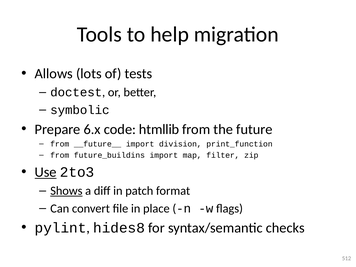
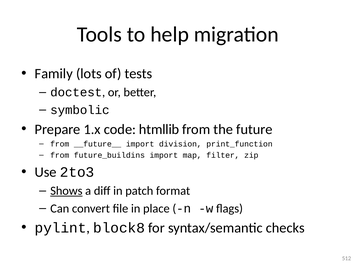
Allows: Allows -> Family
6.x: 6.x -> 1.x
Use underline: present -> none
hides8: hides8 -> block8
